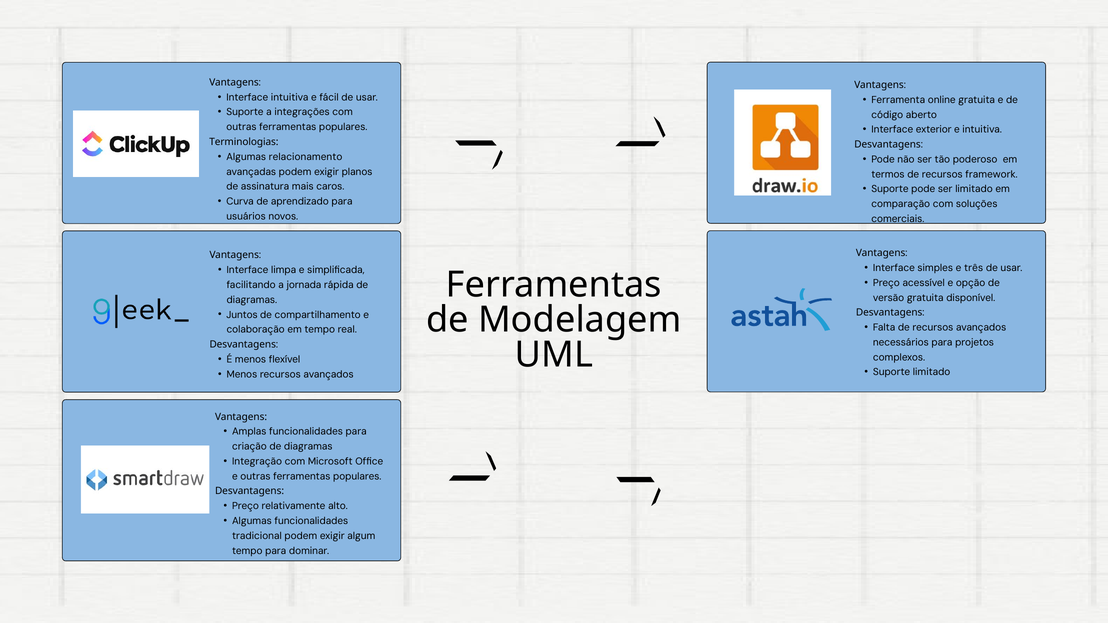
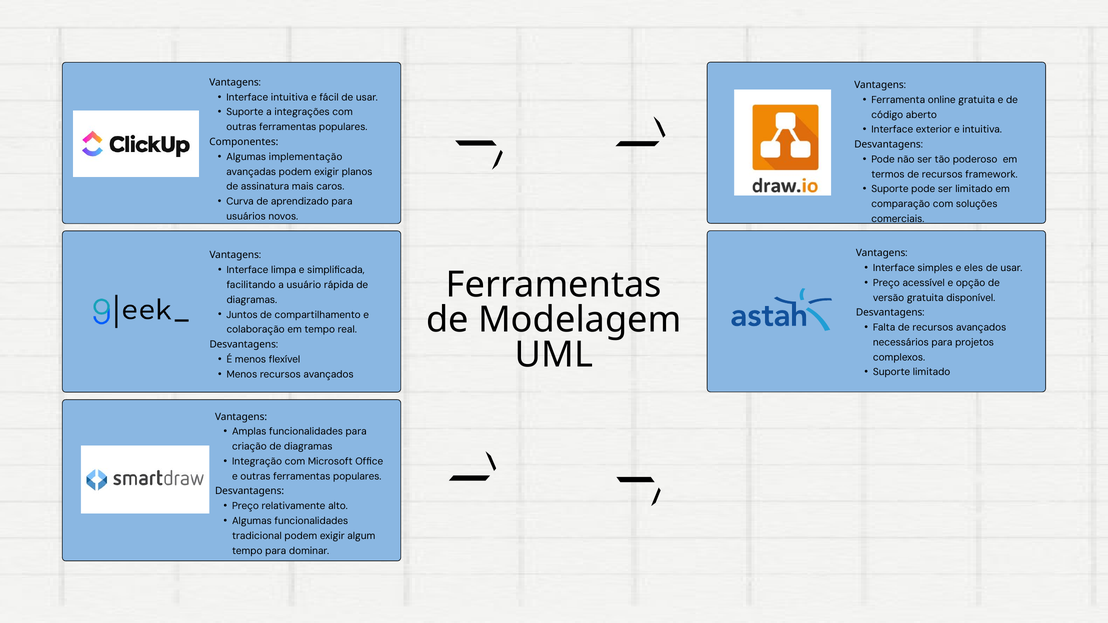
Terminologias: Terminologias -> Componentes
relacionamento: relacionamento -> implementação
três: três -> eles
jornada: jornada -> usuário
